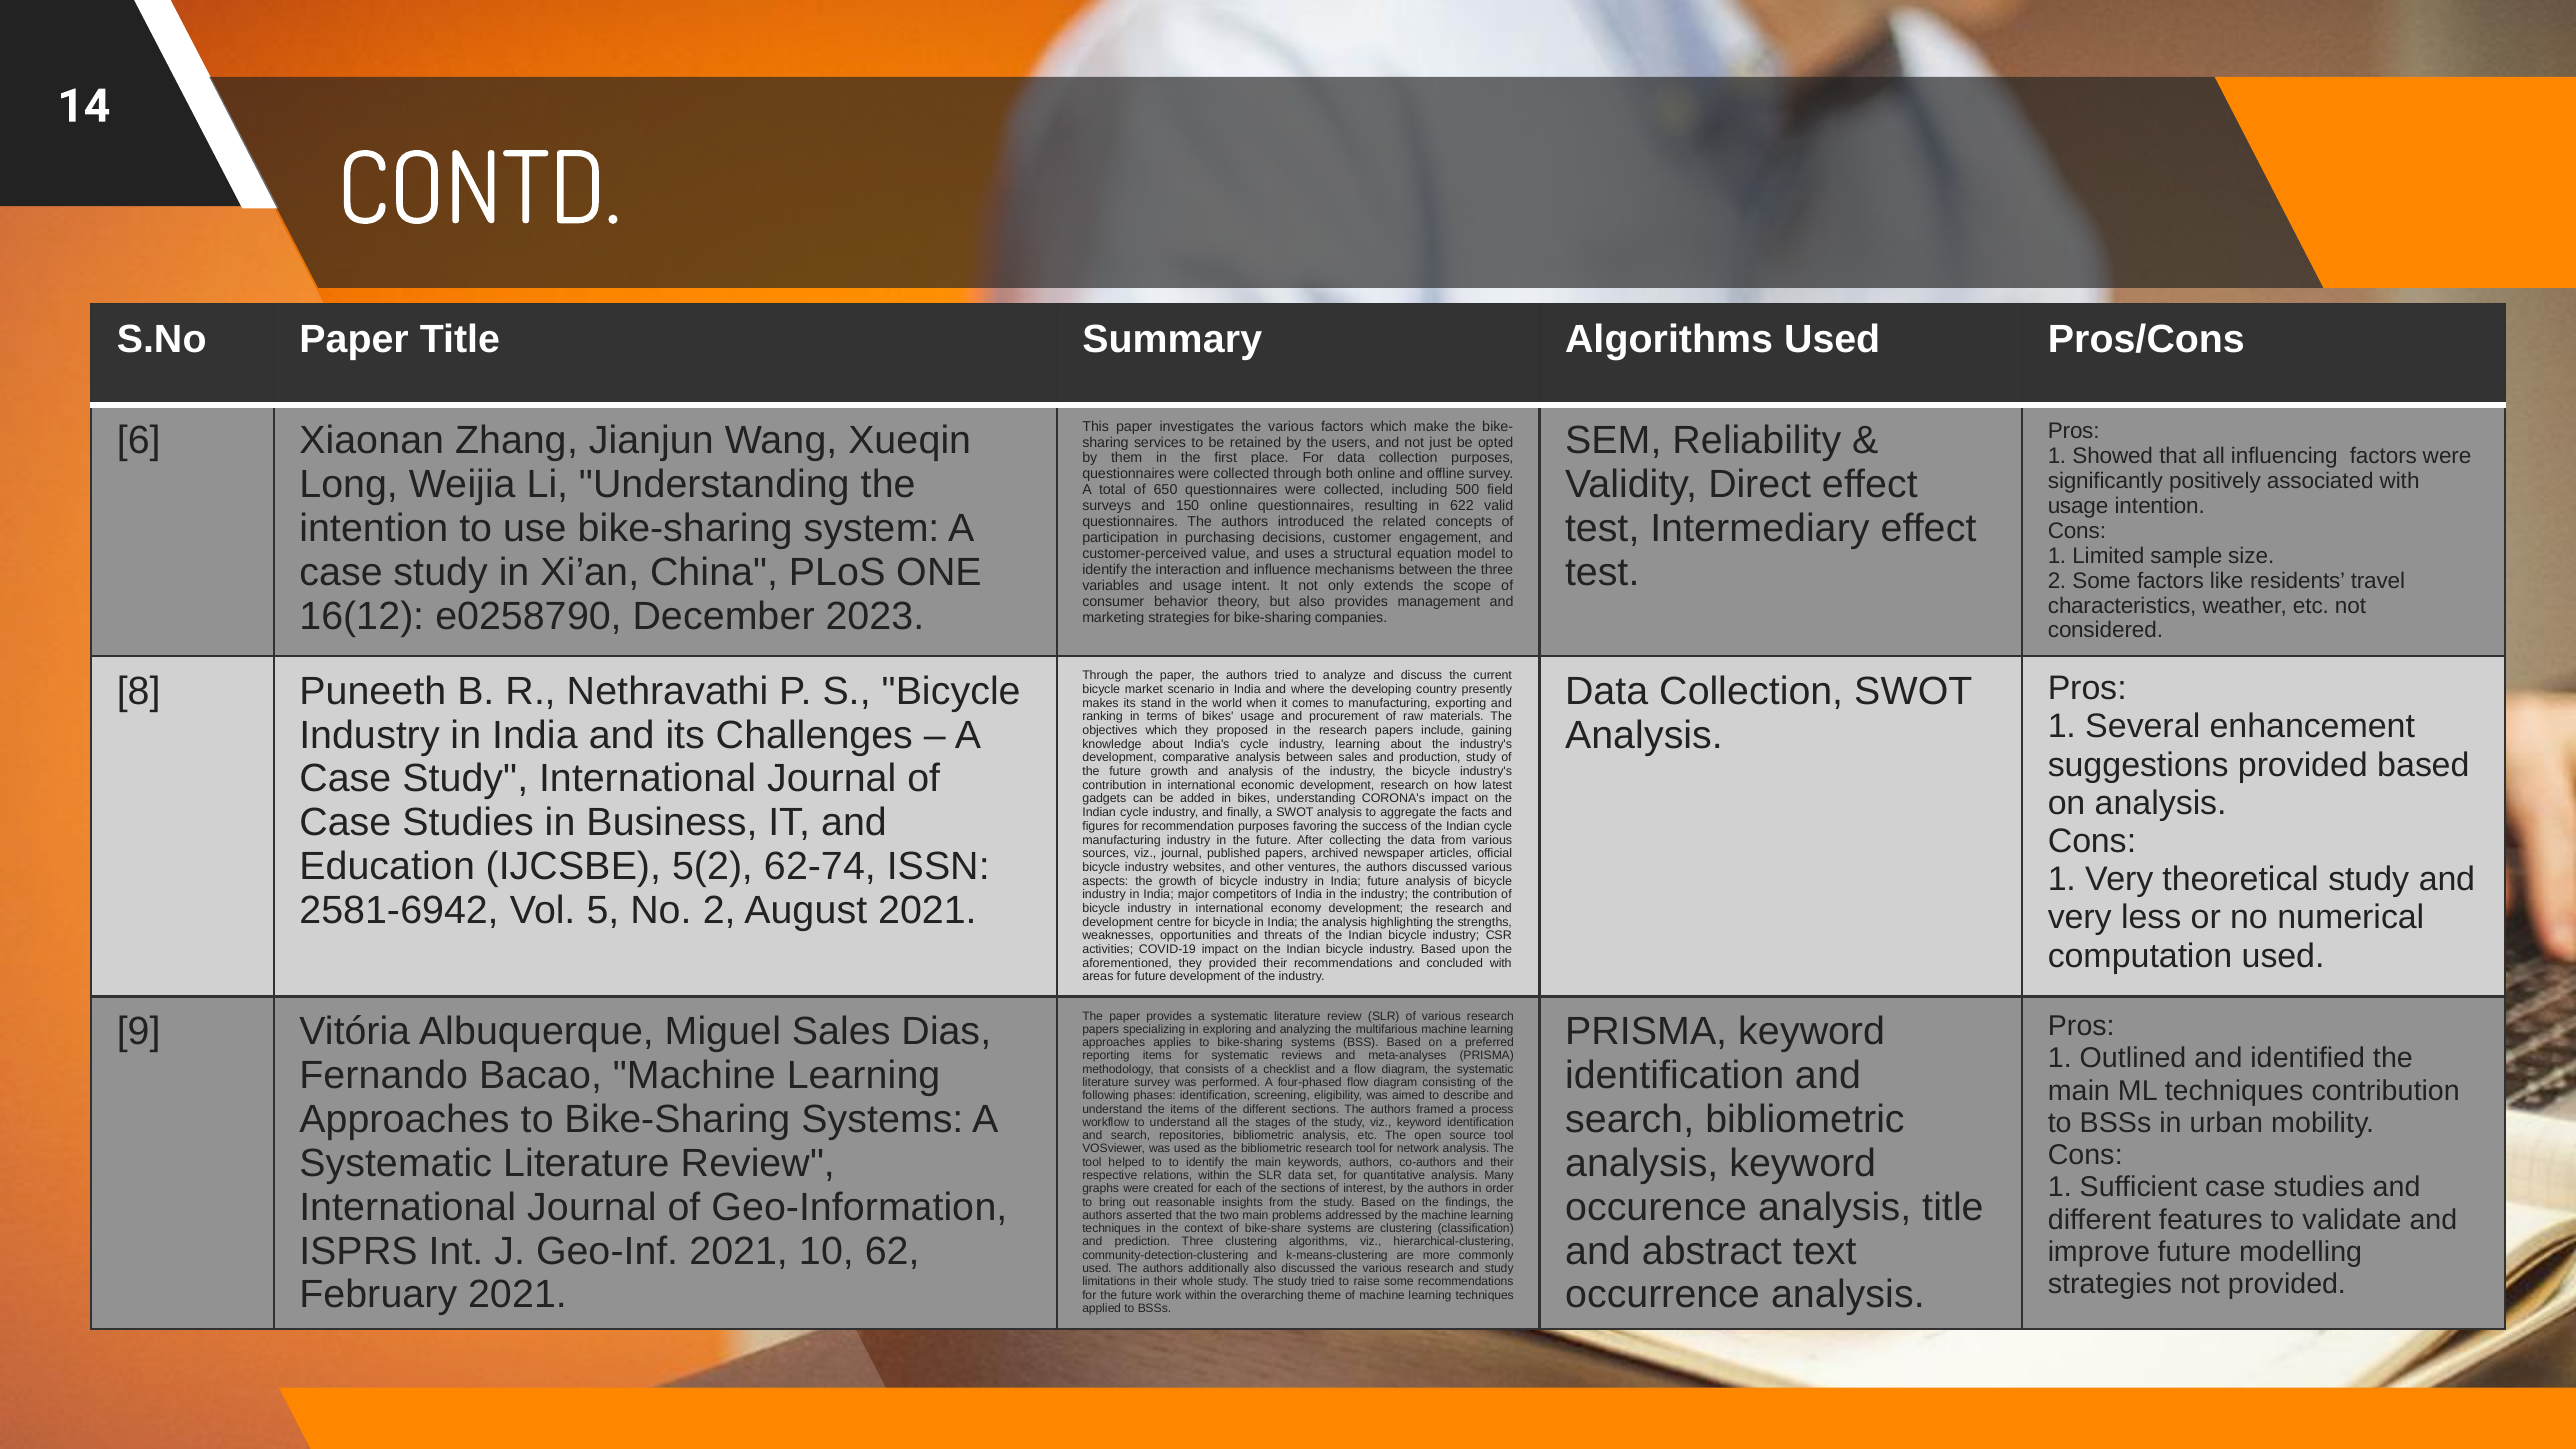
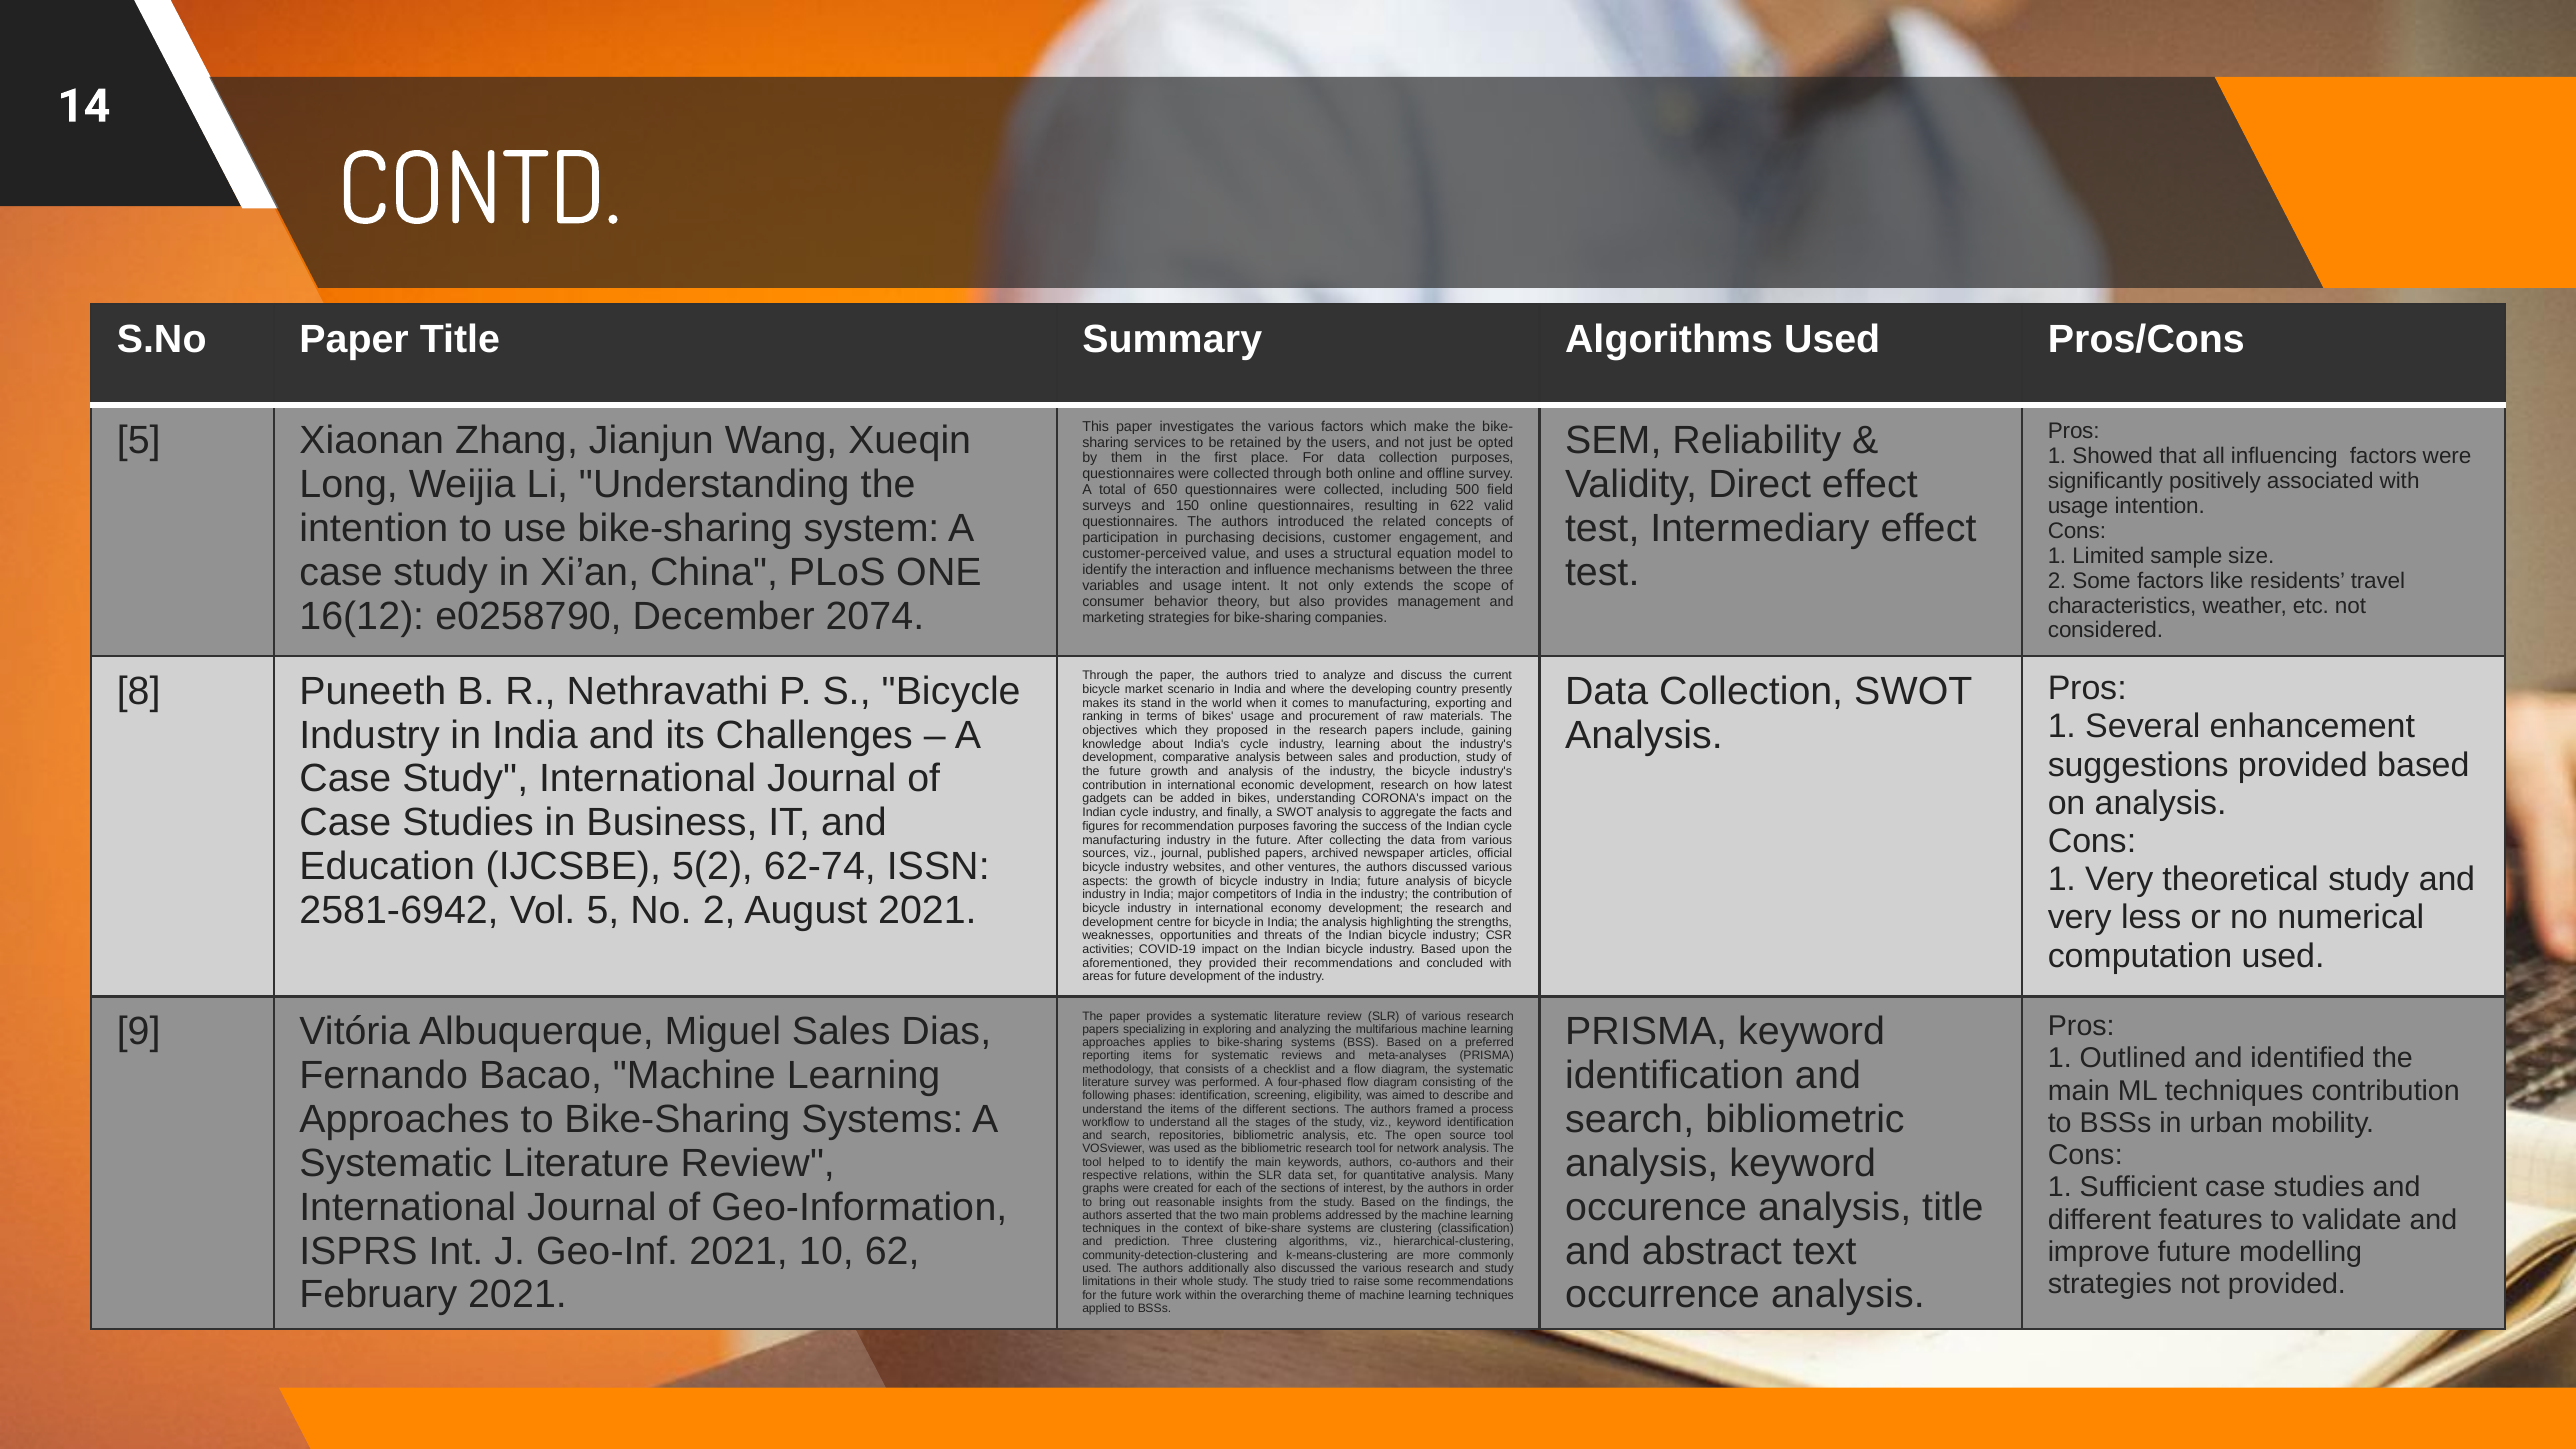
6 at (139, 441): 6 -> 5
2023: 2023 -> 2074
